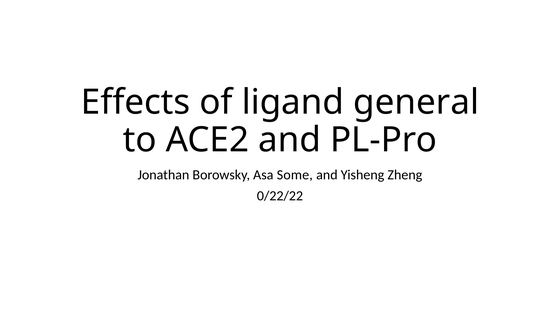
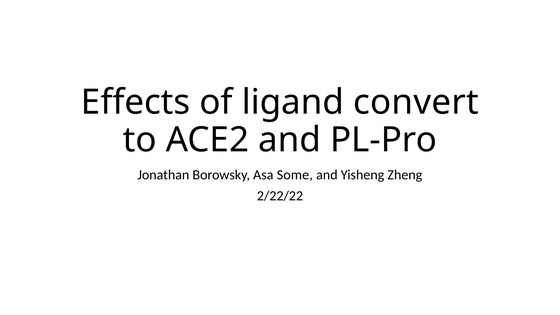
general: general -> convert
0/22/22: 0/22/22 -> 2/22/22
